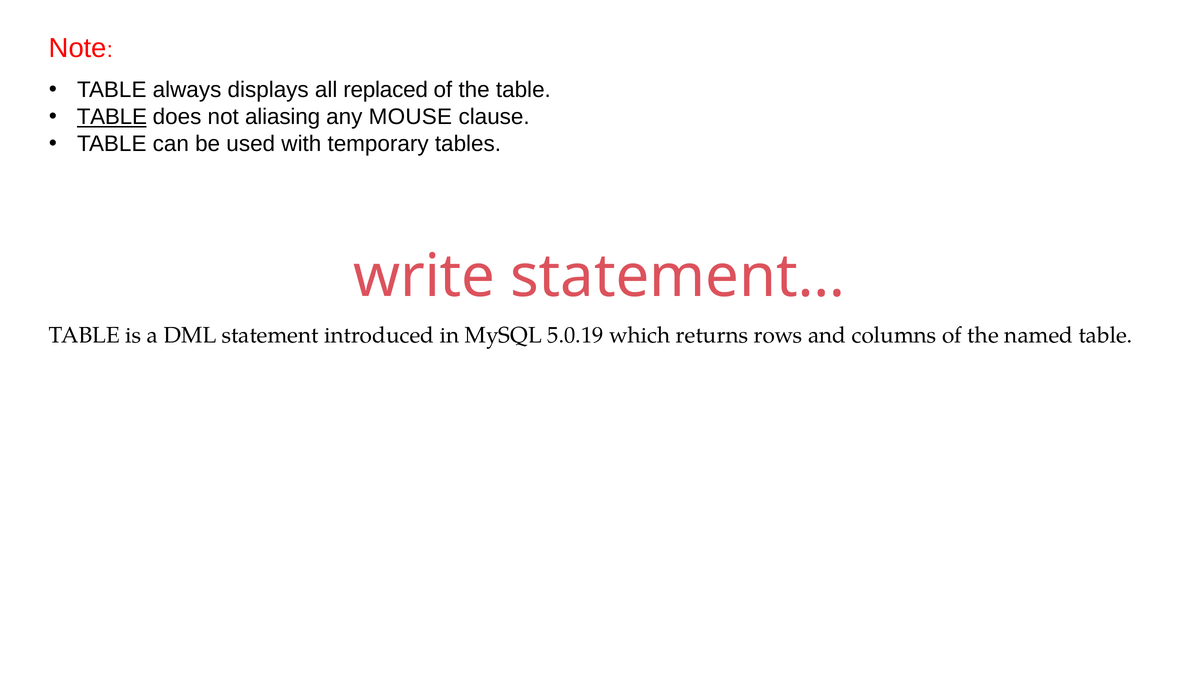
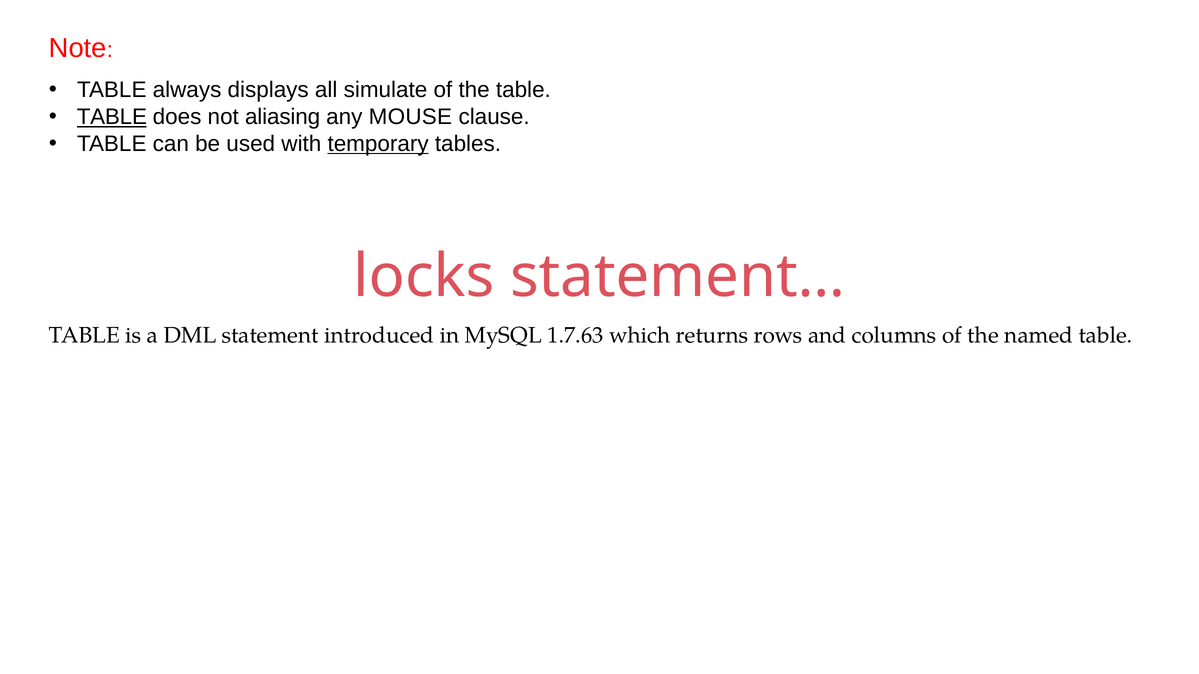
replaced: replaced -> simulate
temporary underline: none -> present
write: write -> locks
5.0.19: 5.0.19 -> 1.7.63
